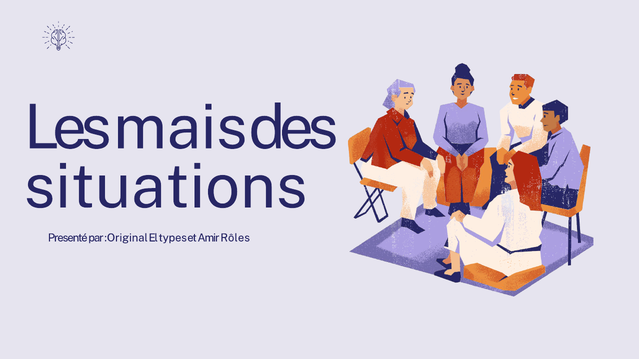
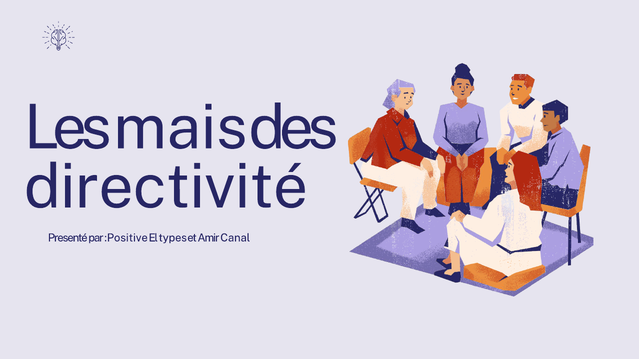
situations: situations -> directivité
:Original: :Original -> :Positive
Rôles: Rôles -> Canal
